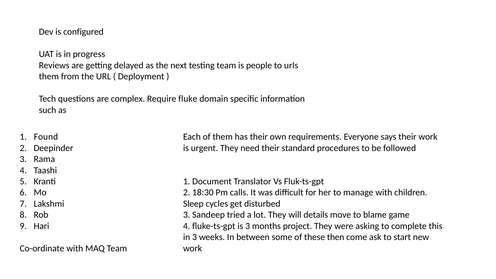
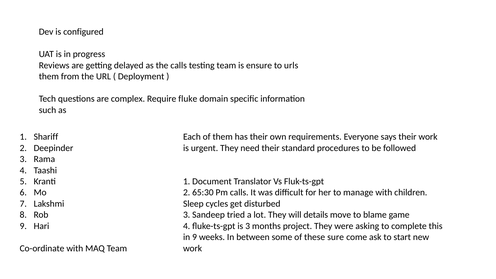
the next: next -> calls
people: people -> ensure
Found: Found -> Shariff
18:30: 18:30 -> 65:30
in 3: 3 -> 9
then: then -> sure
